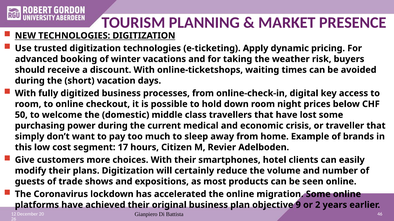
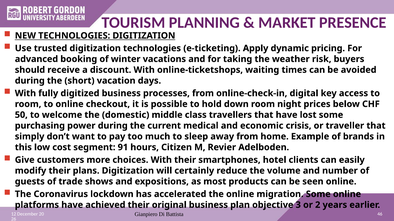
17: 17 -> 91
9: 9 -> 3
